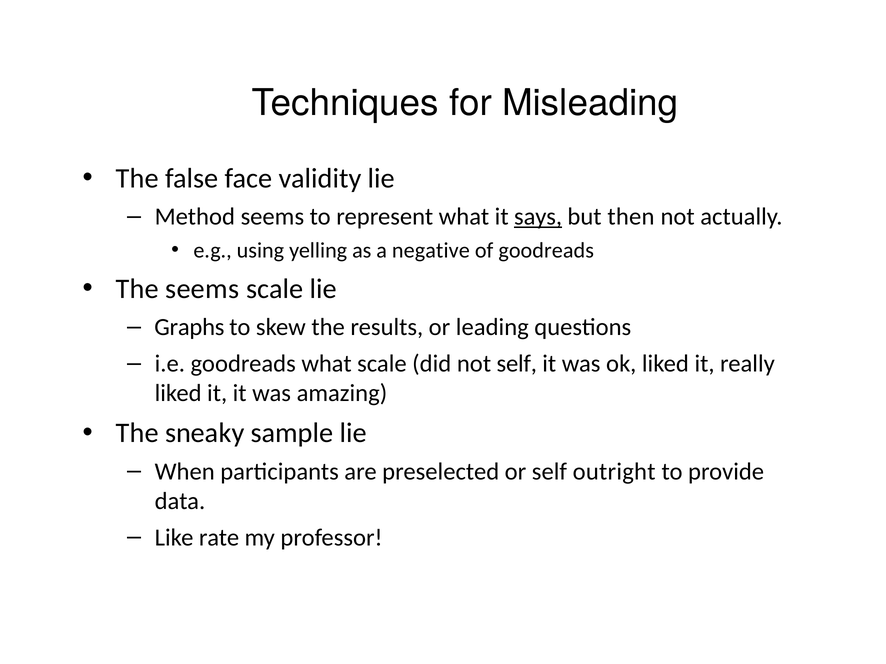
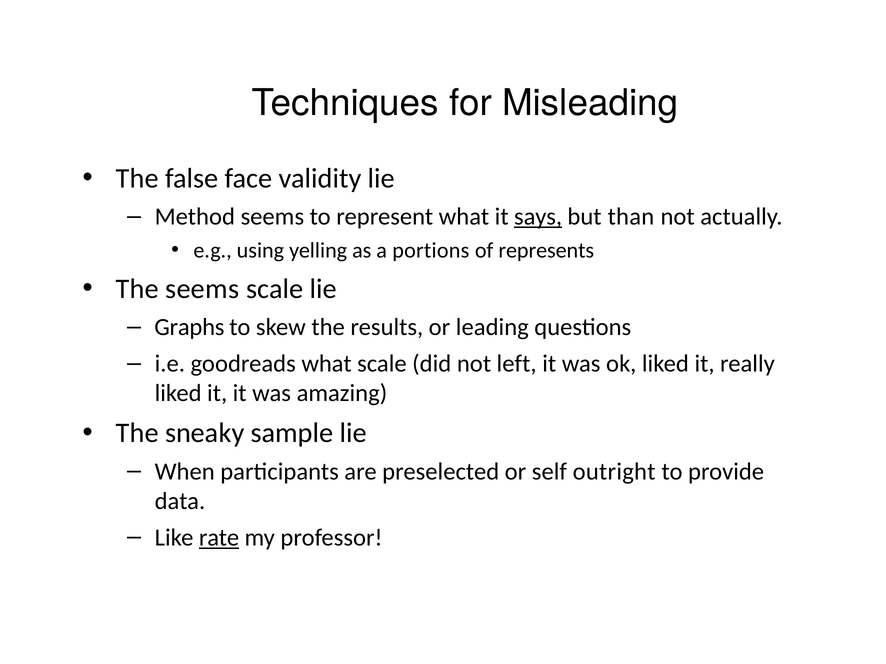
then: then -> than
negative: negative -> portions
of goodreads: goodreads -> represents
not self: self -> left
rate underline: none -> present
